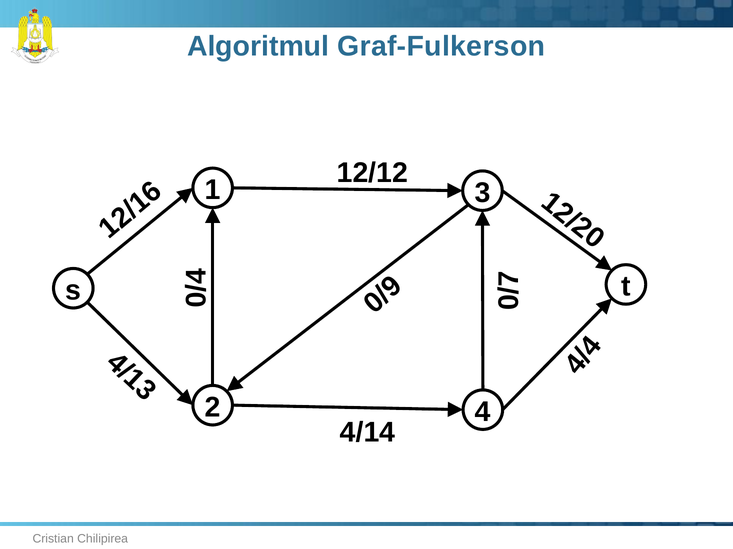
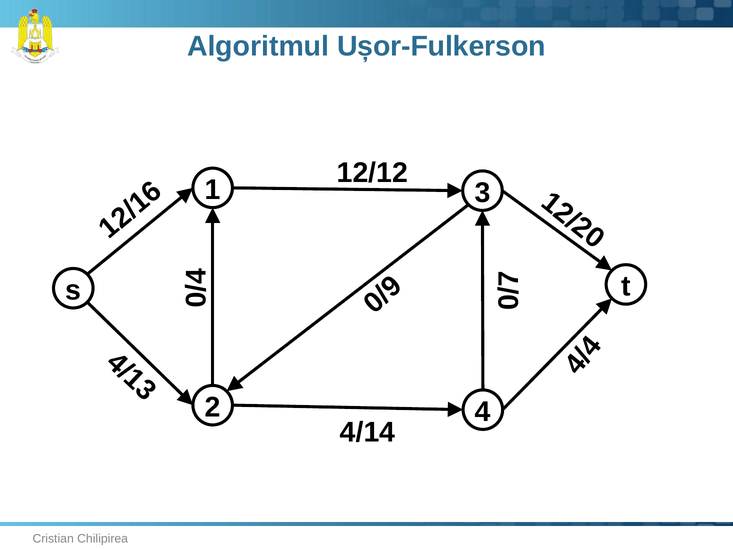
Graf-Fulkerson: Graf-Fulkerson -> Ușor-Fulkerson
